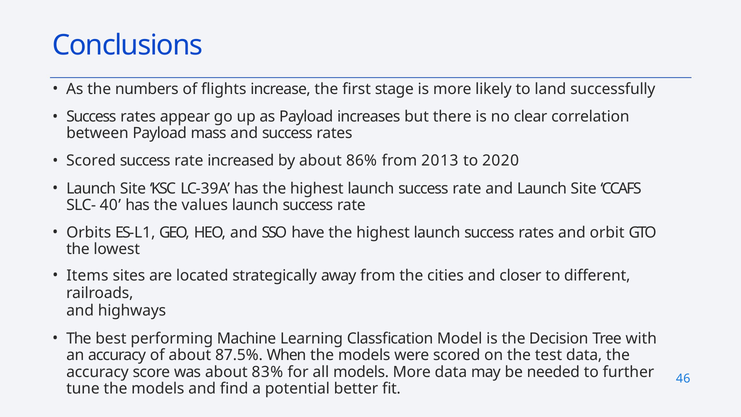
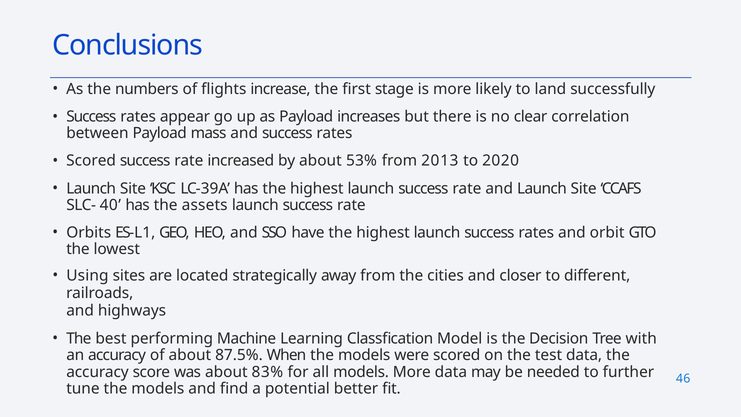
86%: 86% -> 53%
values: values -> assets
Items: Items -> Using
